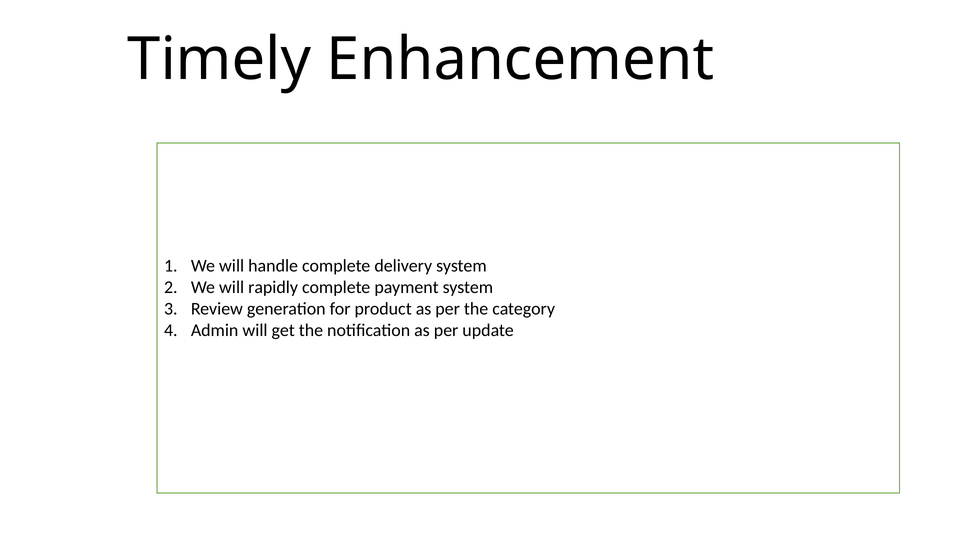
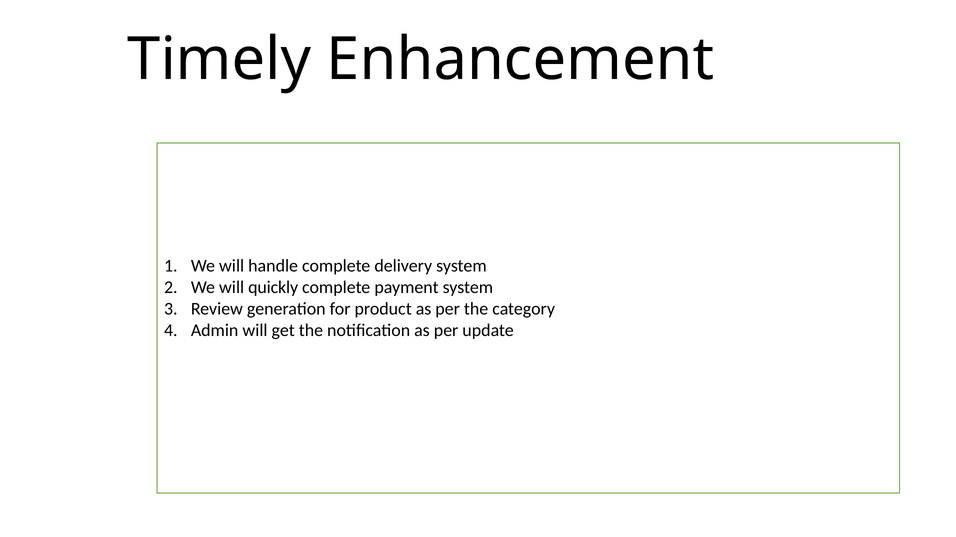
rapidly: rapidly -> quickly
